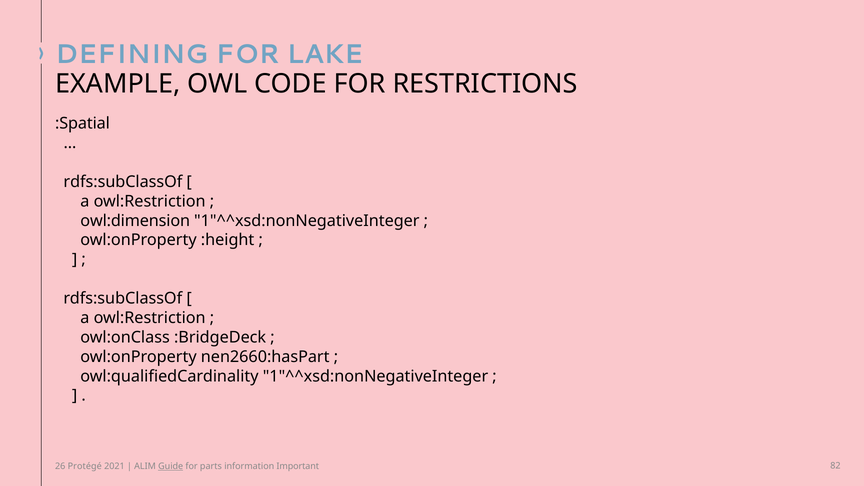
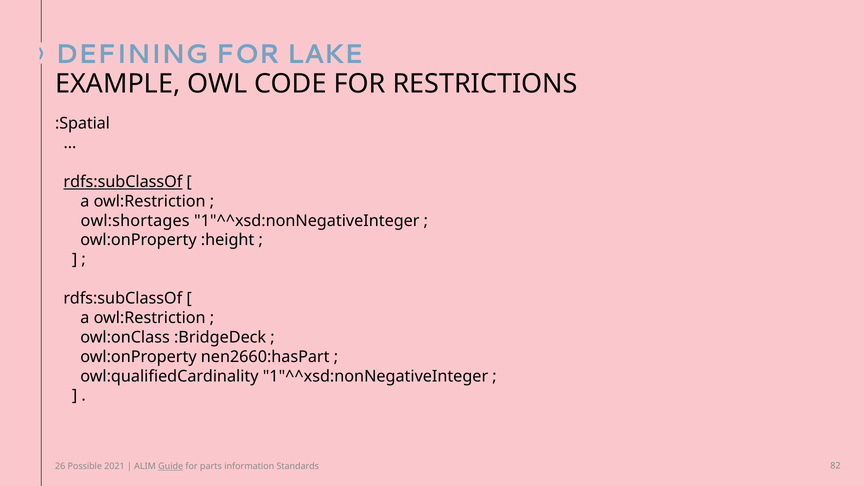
rdfs:subClassOf at (123, 182) underline: none -> present
owl:dimension: owl:dimension -> owl:shortages
Protégé: Protégé -> Possible
Important: Important -> Standards
